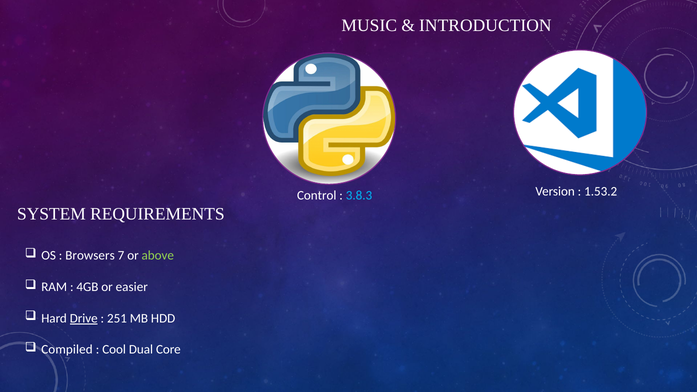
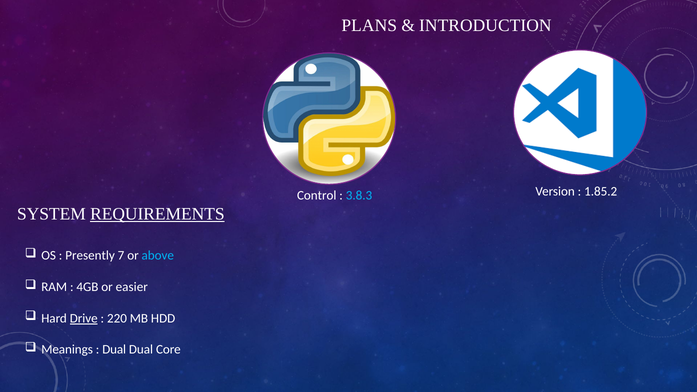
MUSIC: MUSIC -> PLANS
1.53.2: 1.53.2 -> 1.85.2
REQUIREMENTS underline: none -> present
Browsers: Browsers -> Presently
above colour: light green -> light blue
251: 251 -> 220
Compiled: Compiled -> Meanings
Cool at (114, 350): Cool -> Dual
